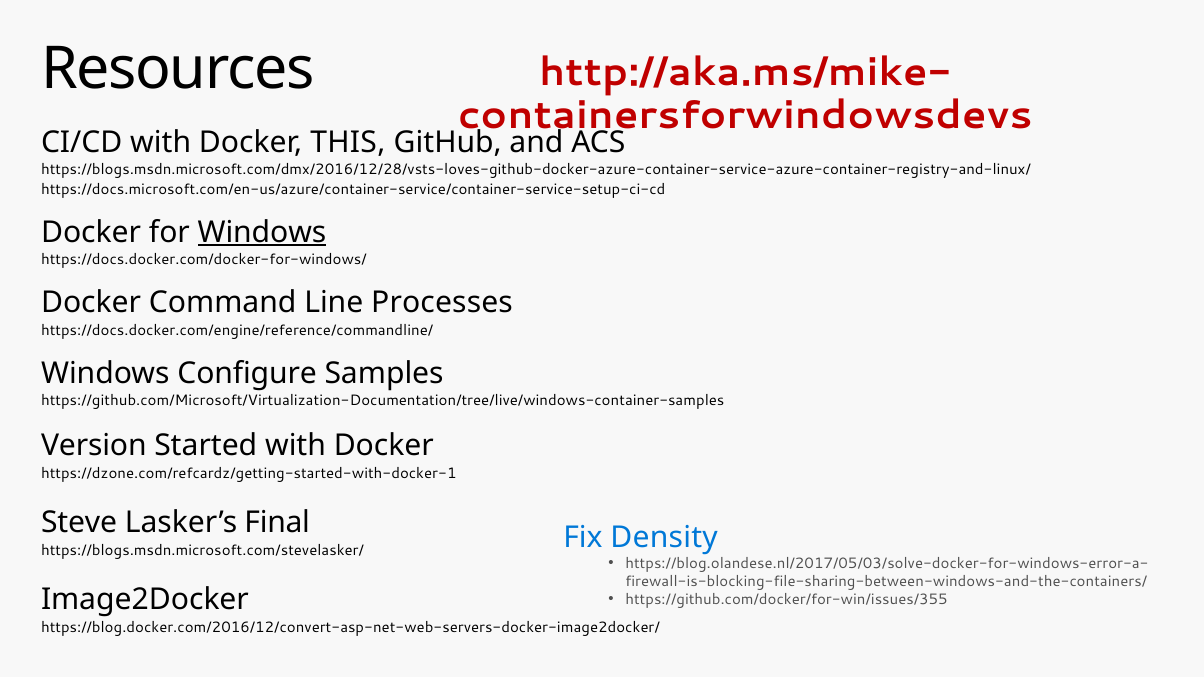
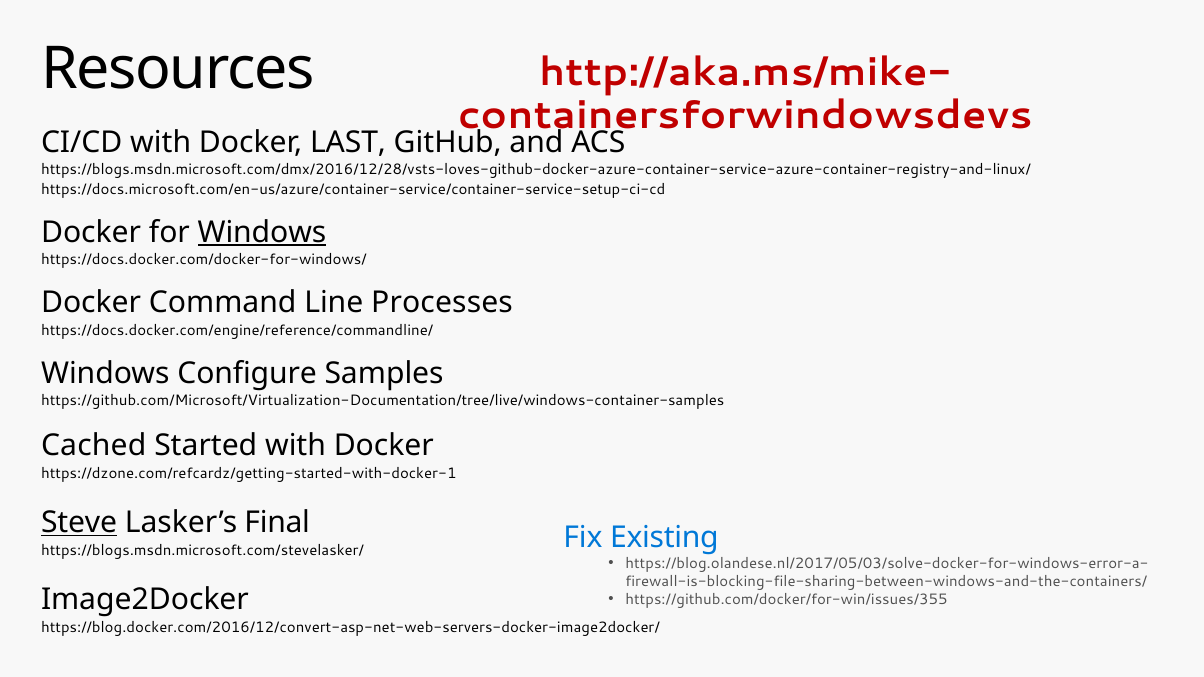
THIS: THIS -> LAST
Version: Version -> Cached
Steve underline: none -> present
Density: Density -> Existing
